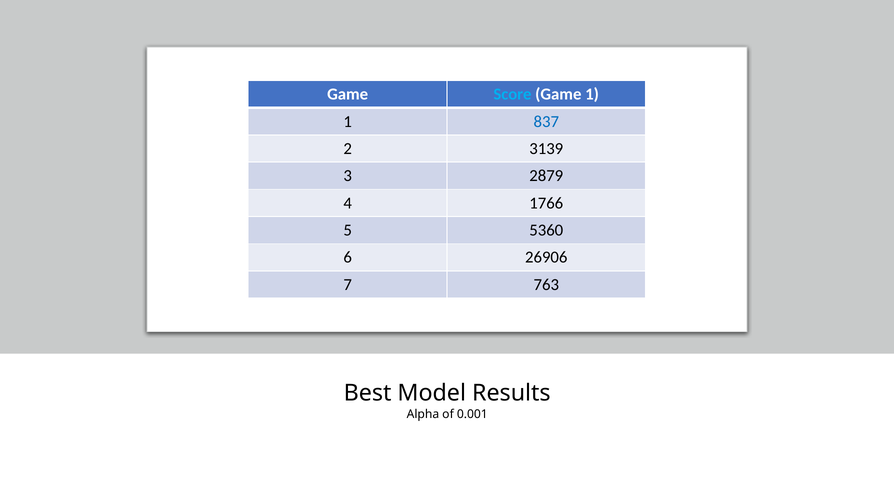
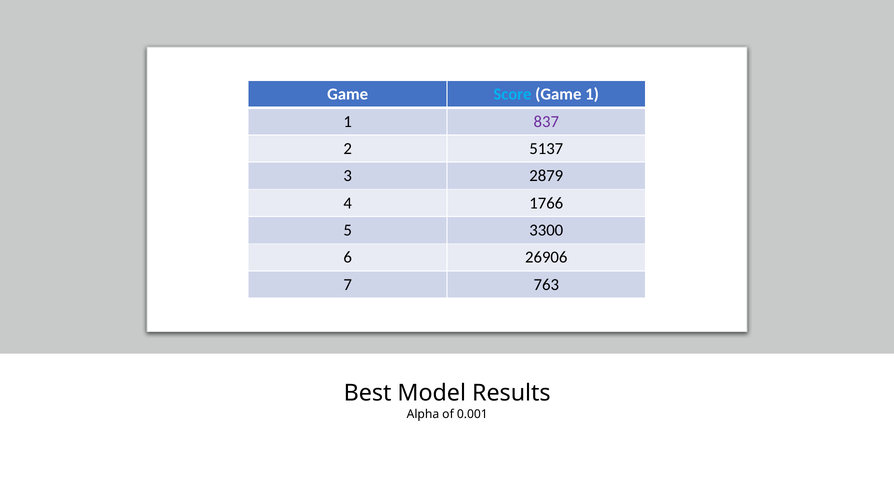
837 colour: blue -> purple
3139: 3139 -> 5137
5360: 5360 -> 3300
